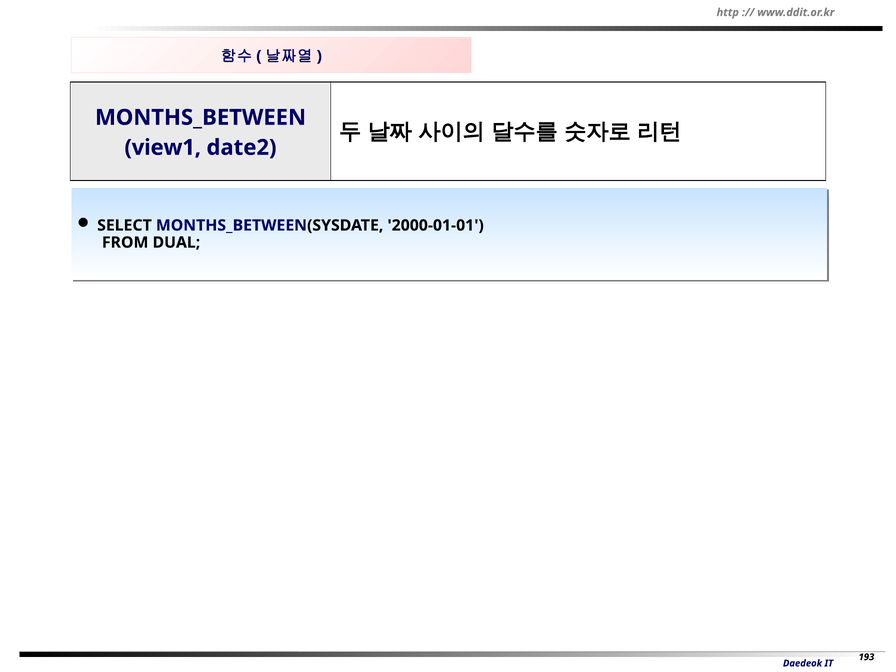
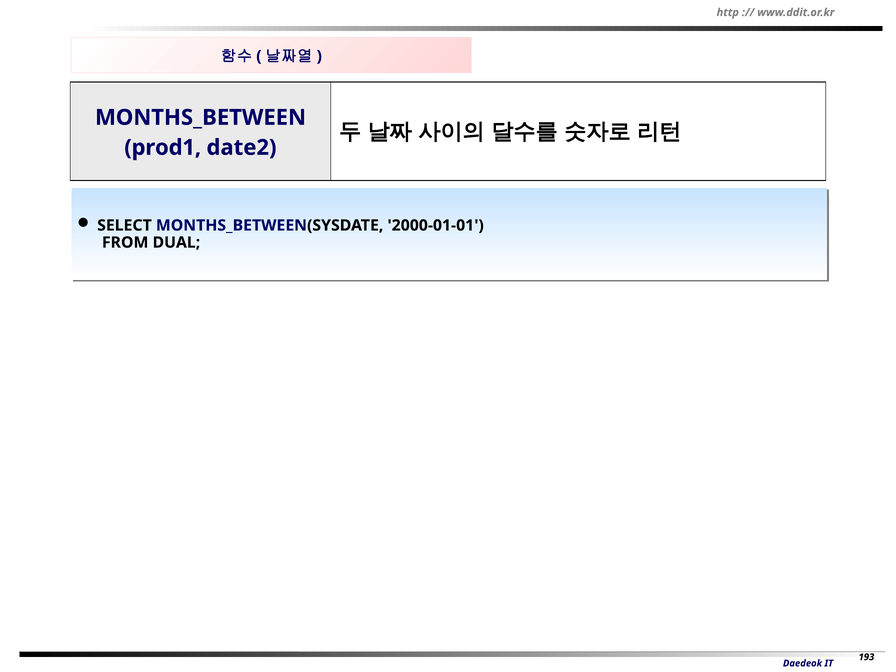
view1: view1 -> prod1
